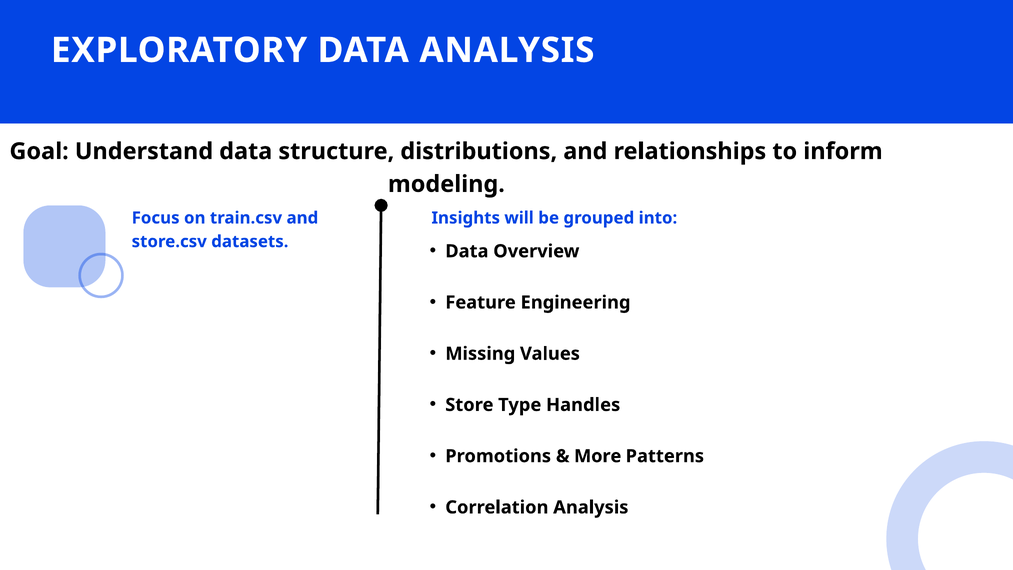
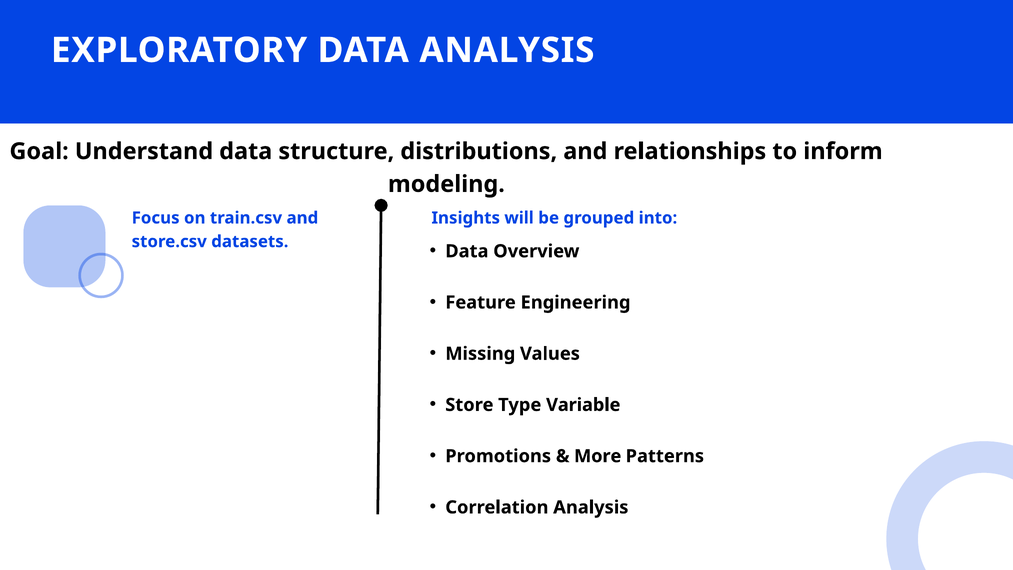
Handles: Handles -> Variable
